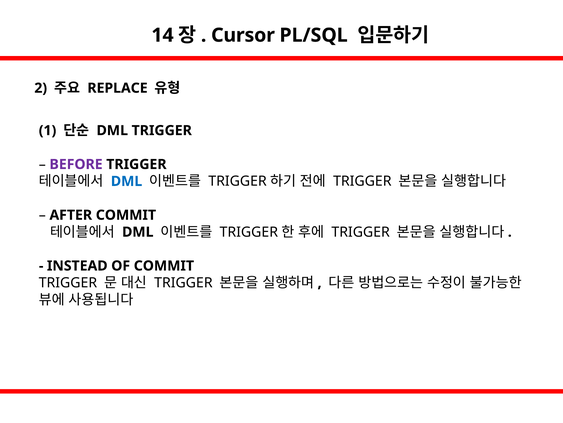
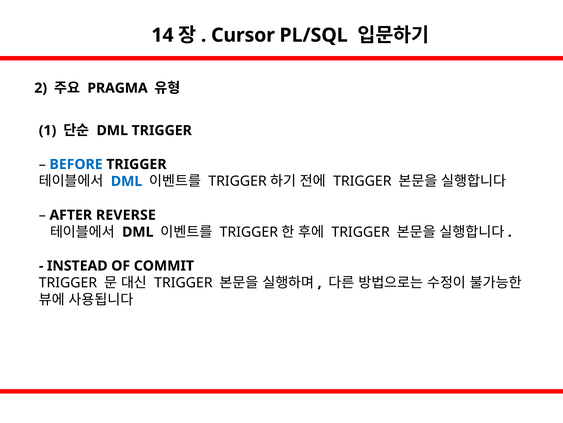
REPLACE: REPLACE -> PRAGMA
BEFORE colour: purple -> blue
AFTER COMMIT: COMMIT -> REVERSE
